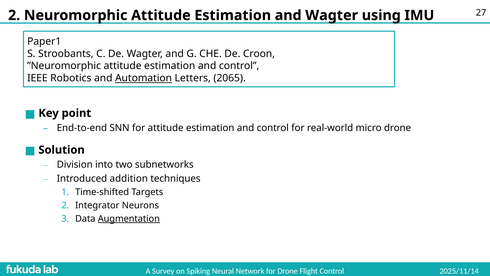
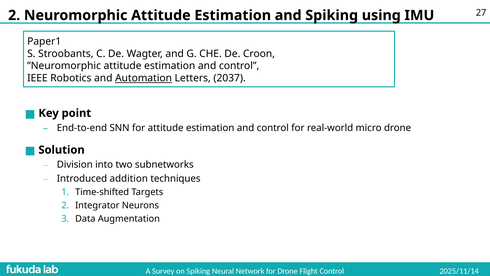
and Wagter: Wagter -> Spiking
2065: 2065 -> 2037
Augmentation underline: present -> none
